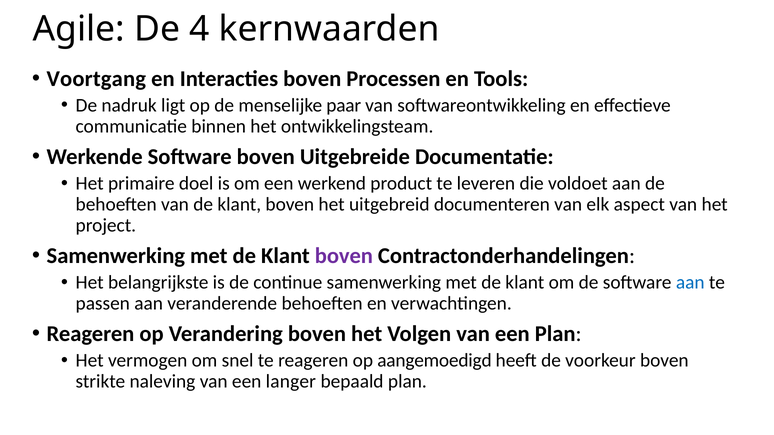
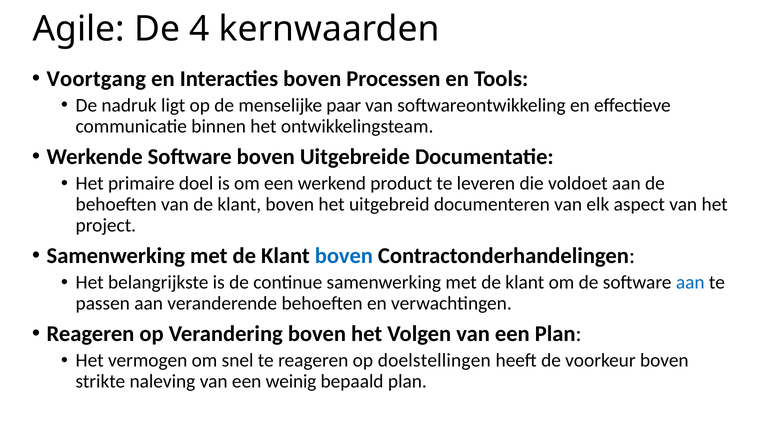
boven at (344, 256) colour: purple -> blue
aangemoedigd: aangemoedigd -> doelstellingen
langer: langer -> weinig
